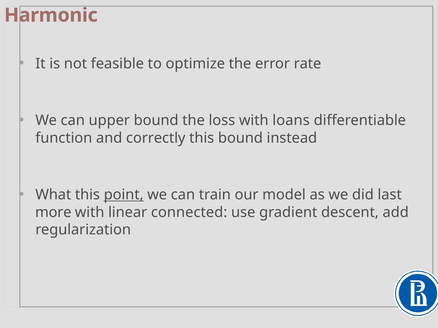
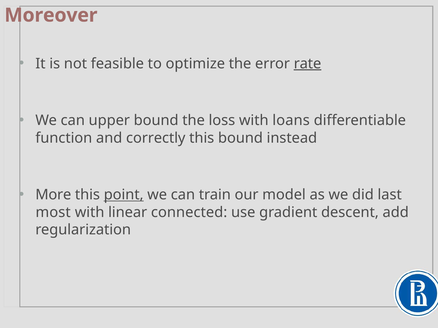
Harmonic: Harmonic -> Moreover
rate underline: none -> present
What: What -> More
more: more -> most
